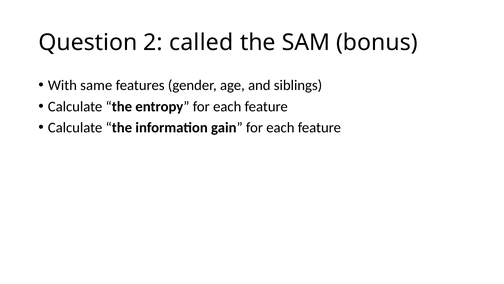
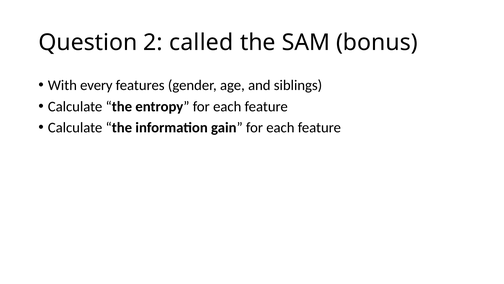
same: same -> every
